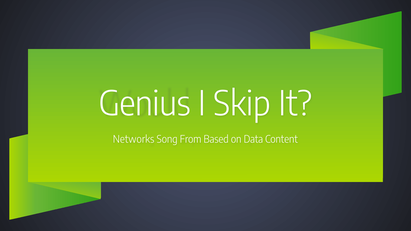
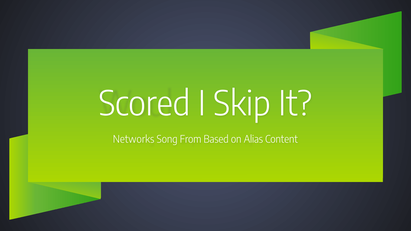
Genius: Genius -> Scored
Data: Data -> Alias
